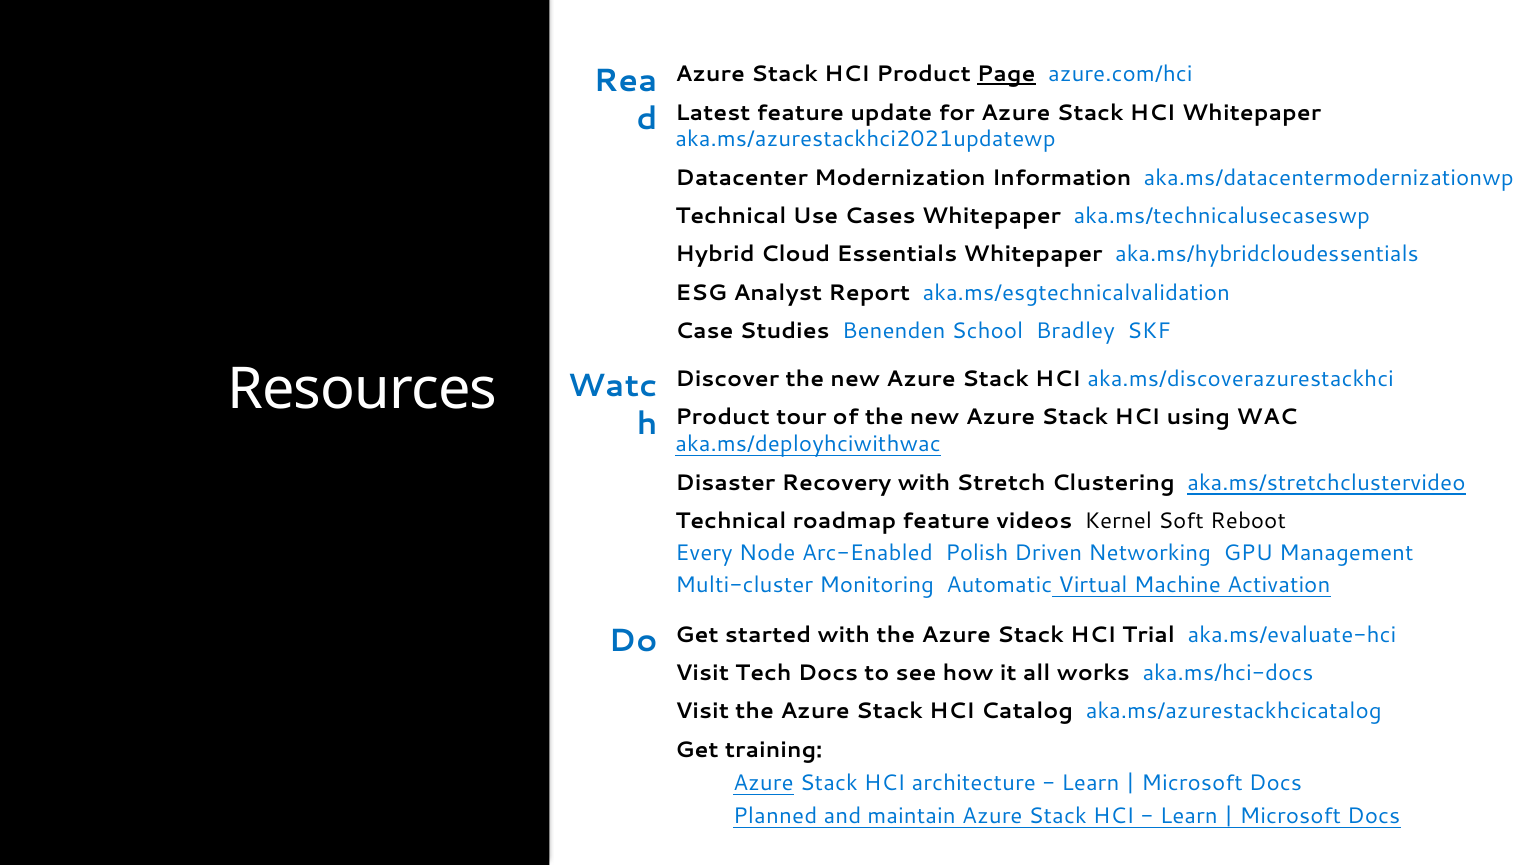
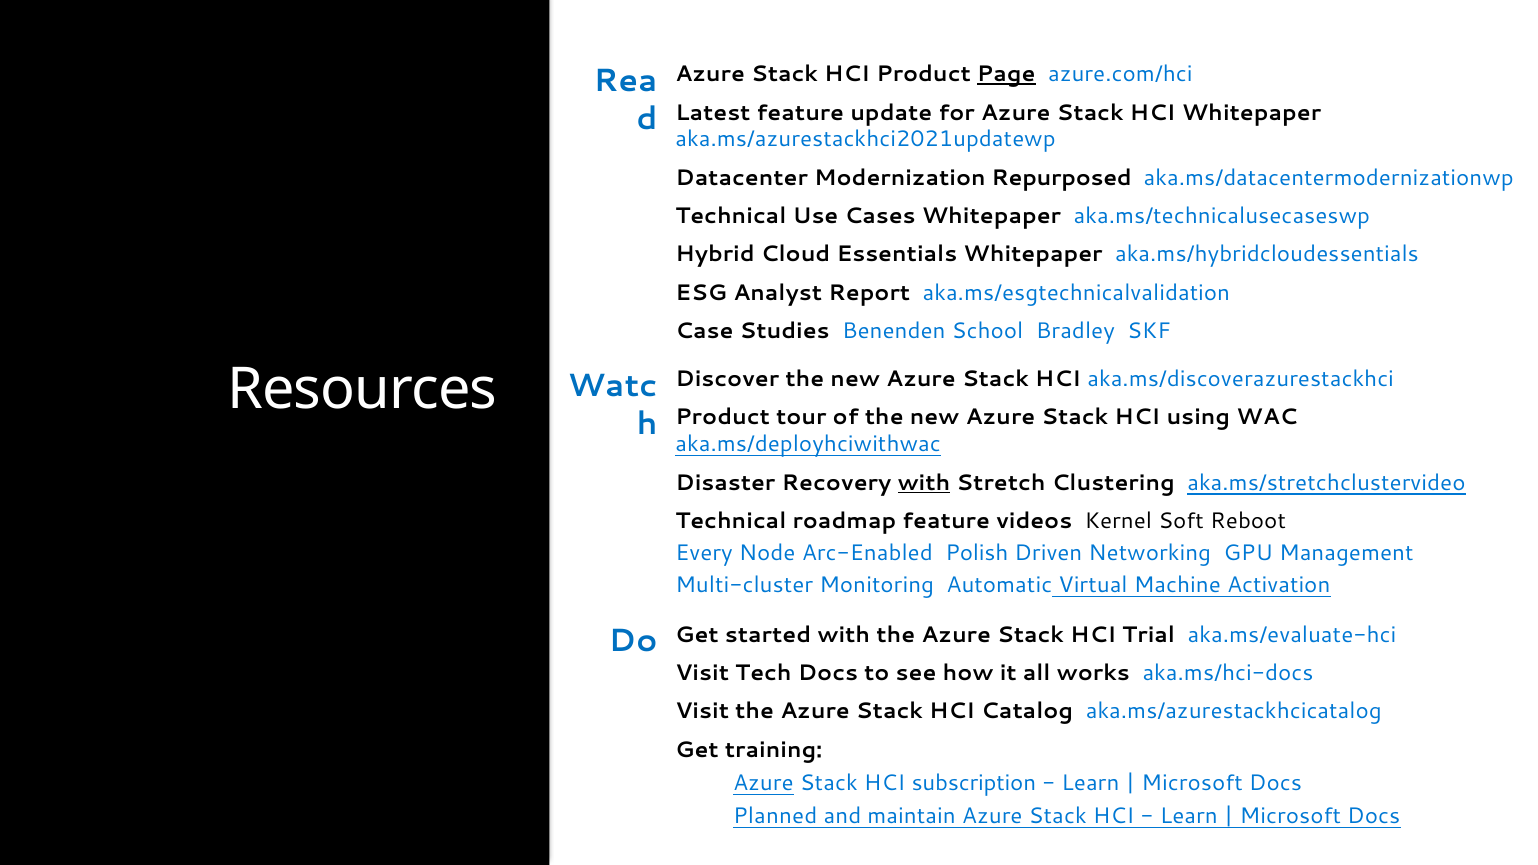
Information: Information -> Repurposed
with at (924, 483) underline: none -> present
architecture: architecture -> subscription
